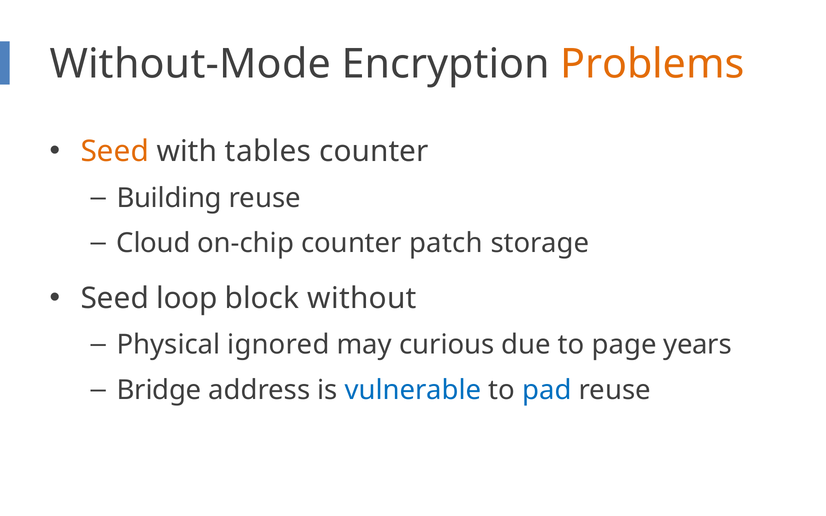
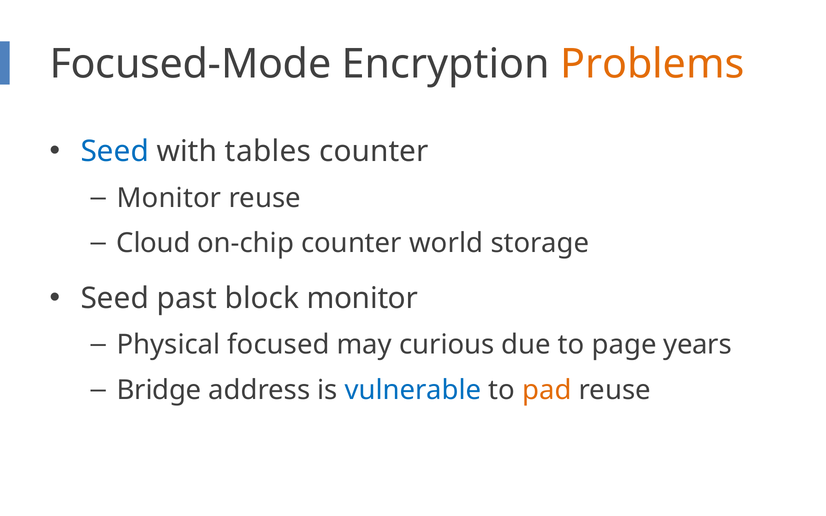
Without-Mode: Without-Mode -> Focused-Mode
Seed at (115, 152) colour: orange -> blue
Building at (169, 198): Building -> Monitor
patch: patch -> world
loop: loop -> past
block without: without -> monitor
ignored: ignored -> focused
pad colour: blue -> orange
